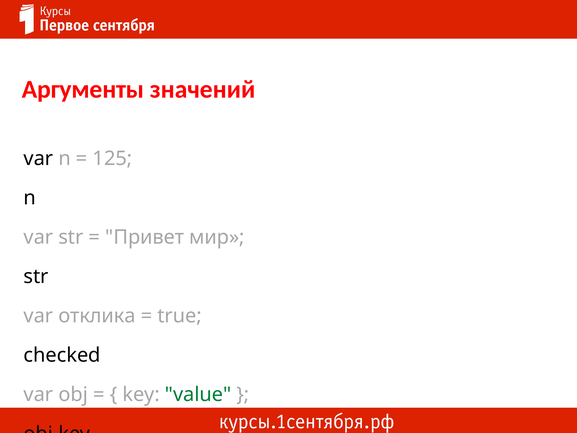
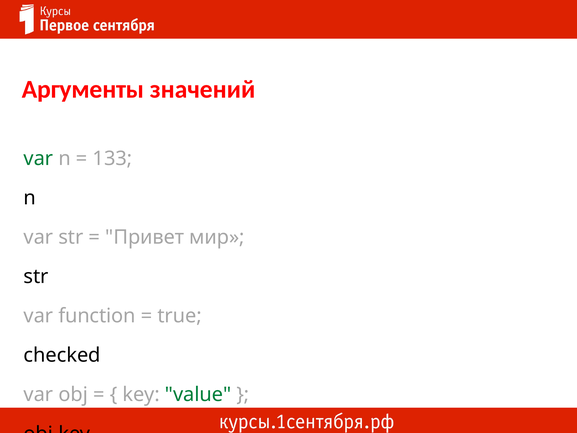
var at (38, 159) colour: black -> green
125: 125 -> 133
отклика: отклика -> function
